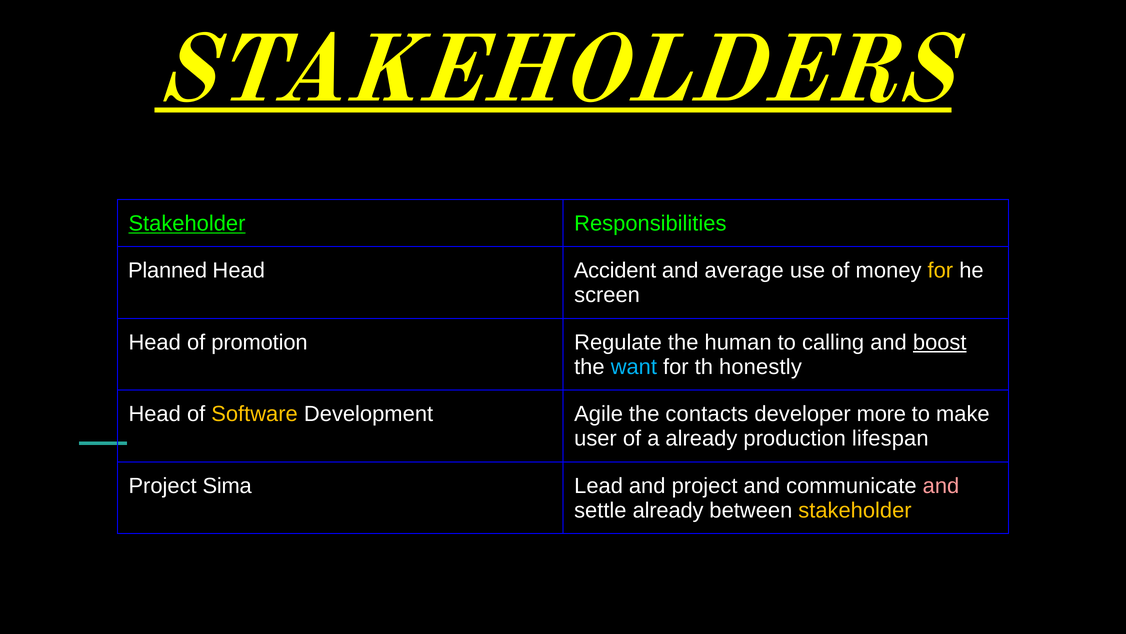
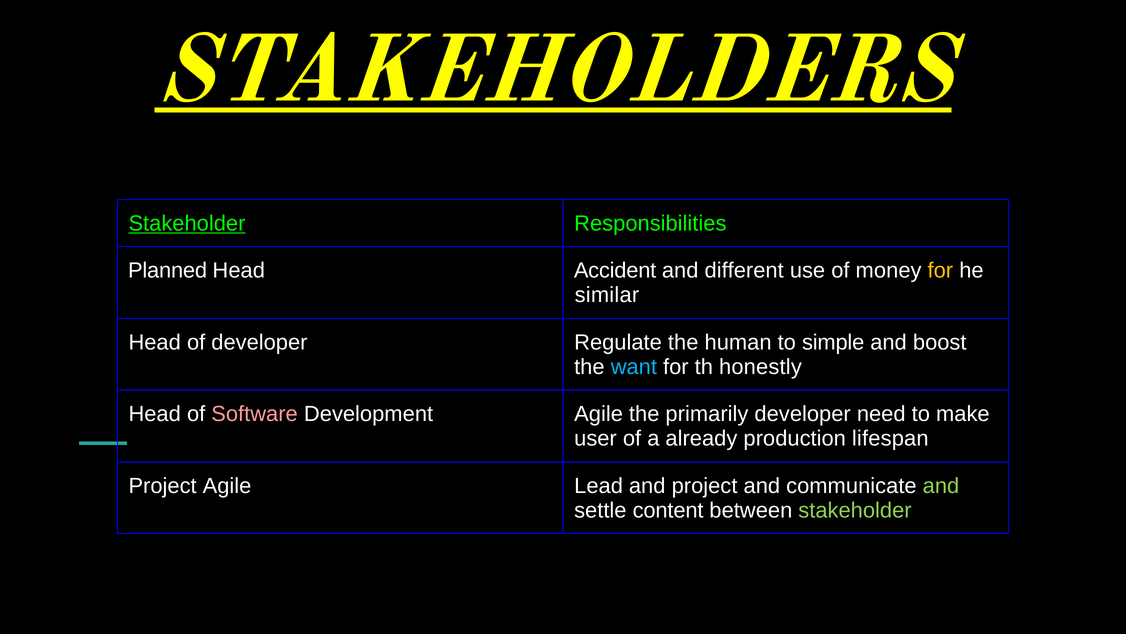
average: average -> different
screen: screen -> similar
of promotion: promotion -> developer
calling: calling -> simple
boost underline: present -> none
Software colour: yellow -> pink
contacts: contacts -> primarily
more: more -> need
Project Sima: Sima -> Agile
and at (941, 485) colour: pink -> light green
settle already: already -> content
stakeholder at (855, 510) colour: yellow -> light green
